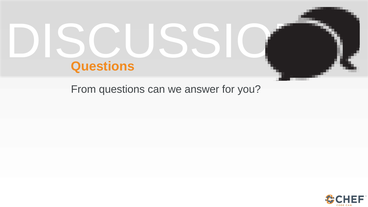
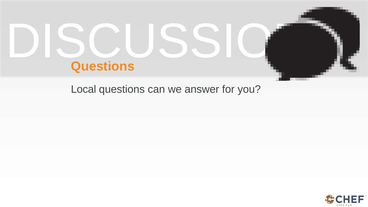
From: From -> Local
